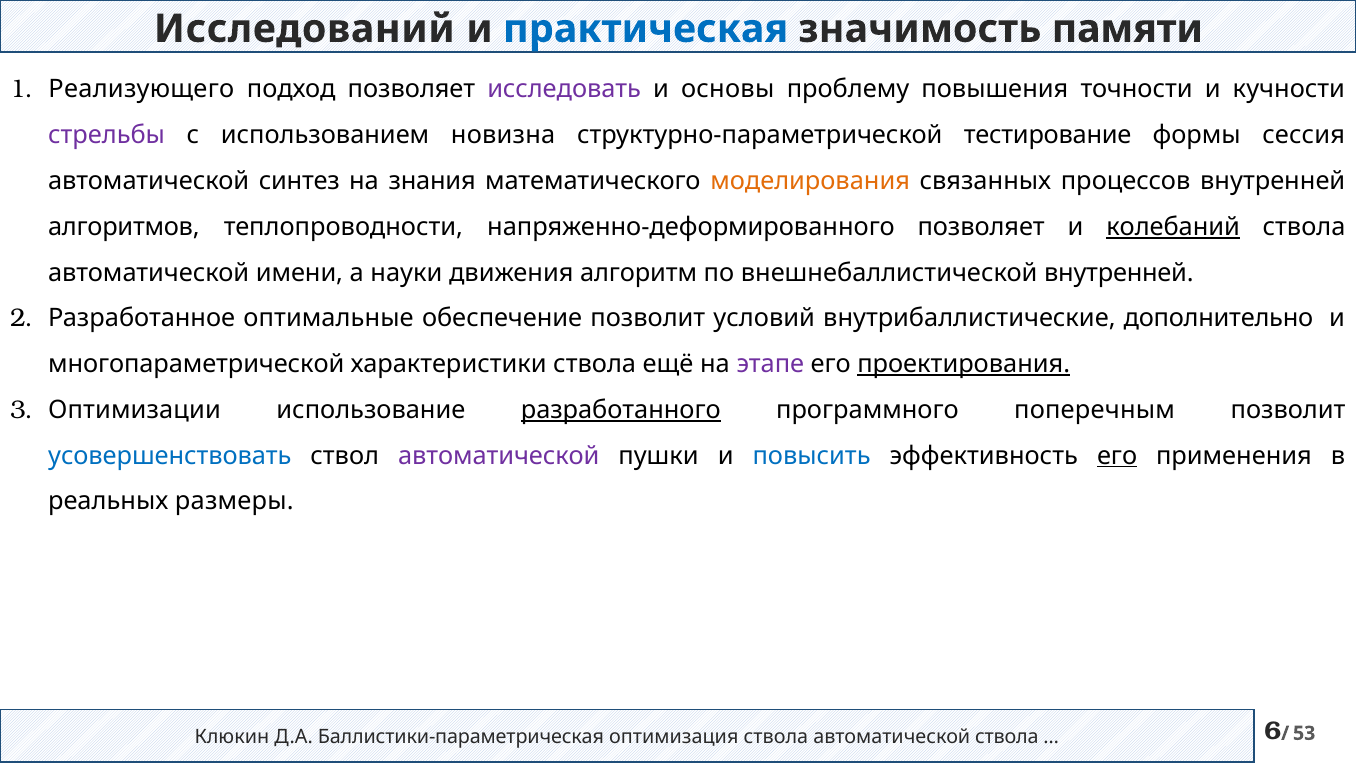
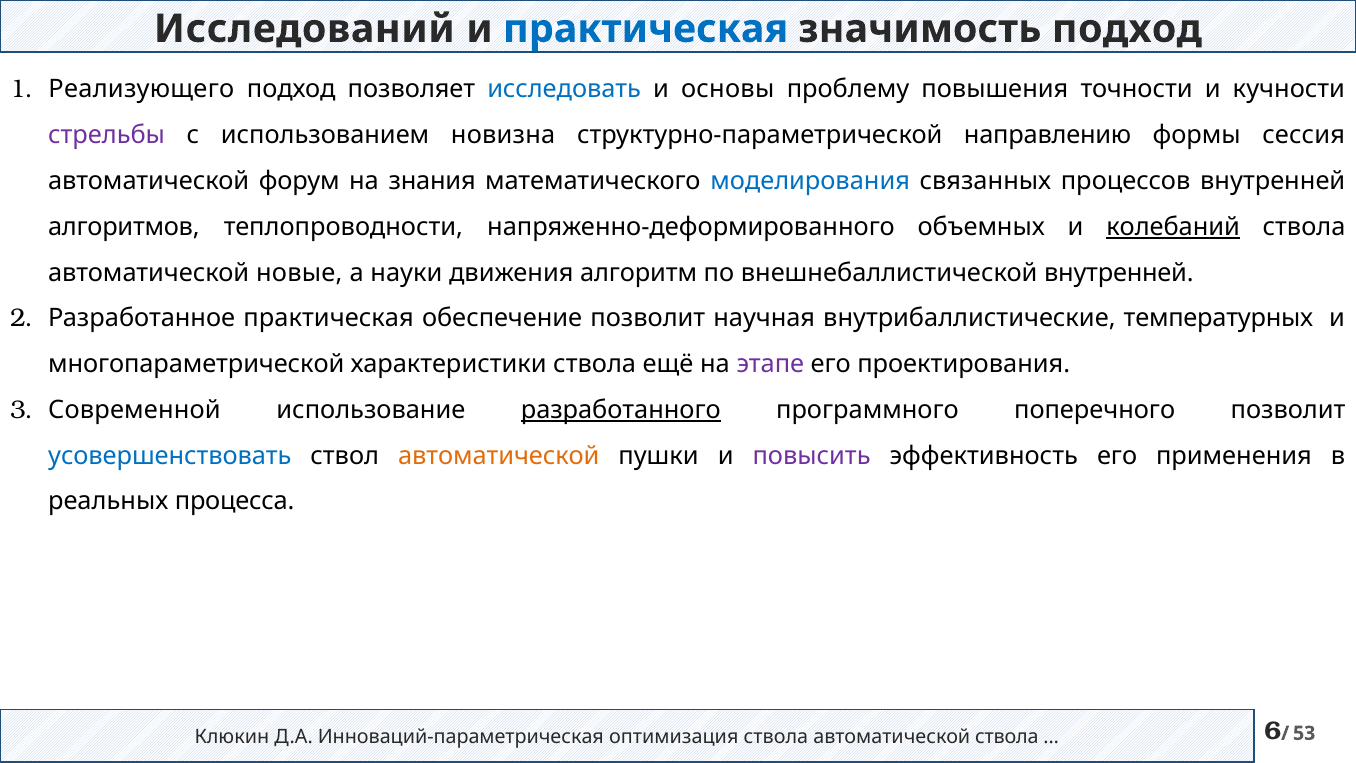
значимость памяти: памяти -> подход
исследовать colour: purple -> blue
тестирование: тестирование -> направлению
синтез: синтез -> форум
моделирования colour: orange -> blue
напряженно-деформированного позволяет: позволяет -> объемных
имени: имени -> новые
Разработанное оптимальные: оптимальные -> практическая
условий: условий -> научная
дополнительно: дополнительно -> температурных
проектирования underline: present -> none
Оптимизации: Оптимизации -> Современной
поперечным: поперечным -> поперечного
автоматической at (499, 456) colour: purple -> orange
повысить colour: blue -> purple
его at (1117, 456) underline: present -> none
размеры: размеры -> процесса
Баллистики-параметрическая: Баллистики-параметрическая -> Инноваций-параметрическая
